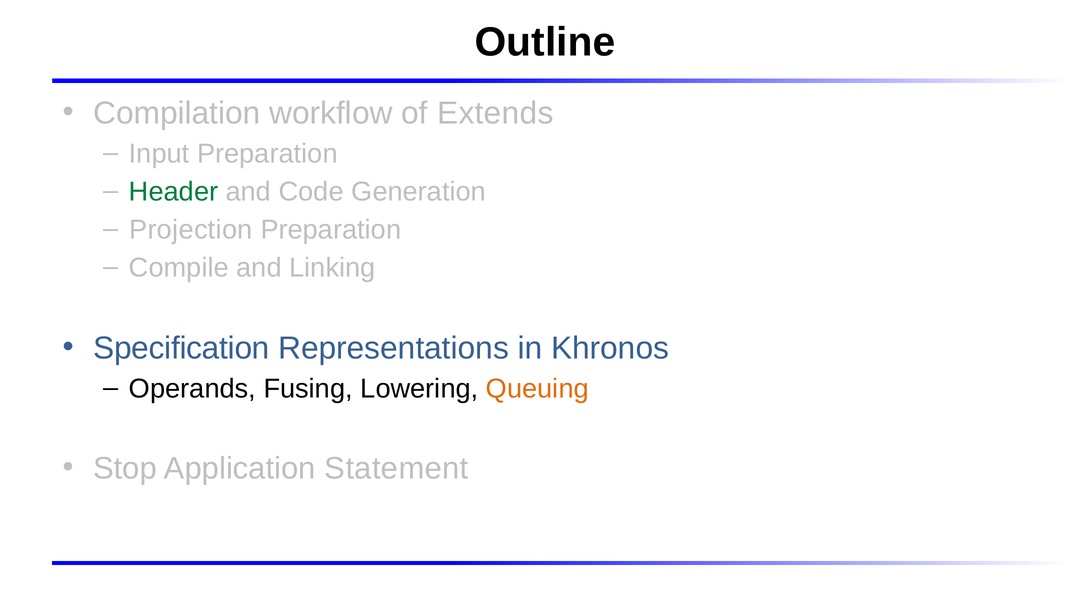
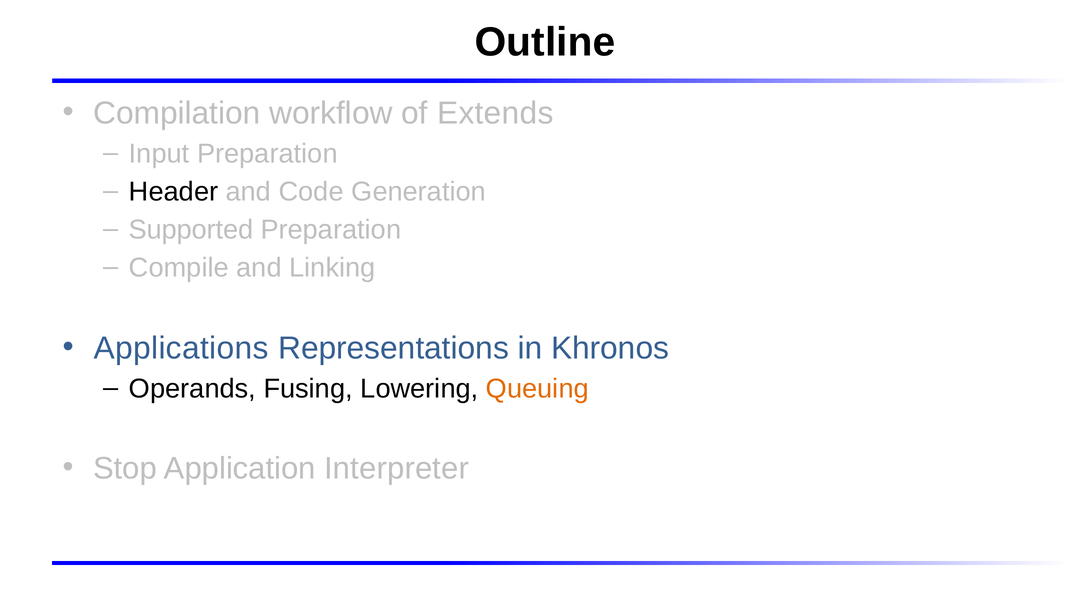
Header colour: green -> black
Projection: Projection -> Supported
Specification: Specification -> Applications
Statement: Statement -> Interpreter
